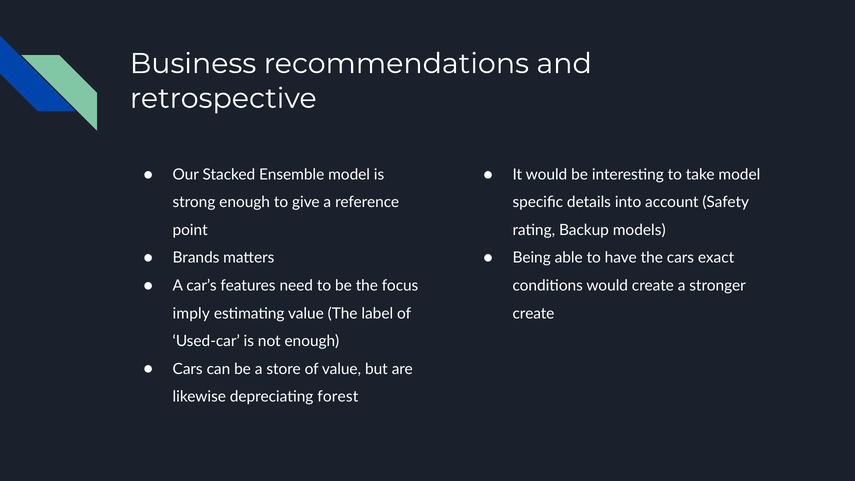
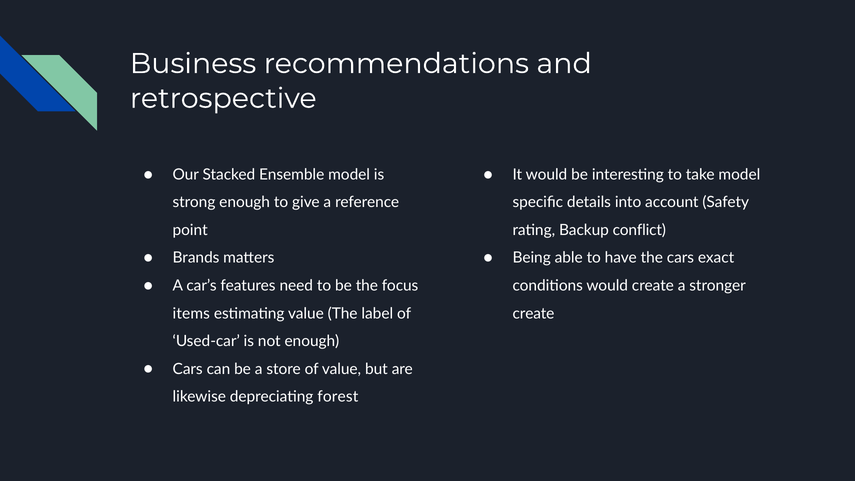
models: models -> conflict
imply: imply -> items
